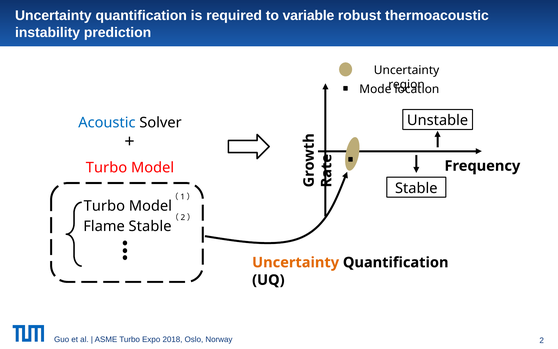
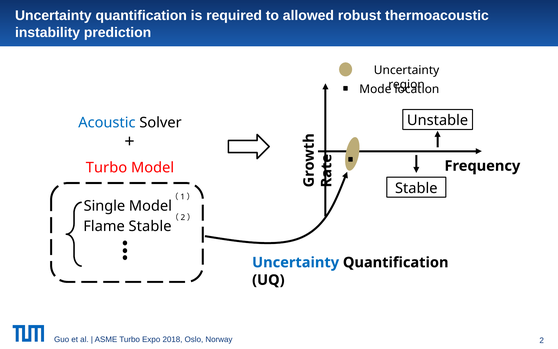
variable: variable -> allowed
Turbo at (104, 206): Turbo -> Single
Uncertainty at (296, 262) colour: orange -> blue
